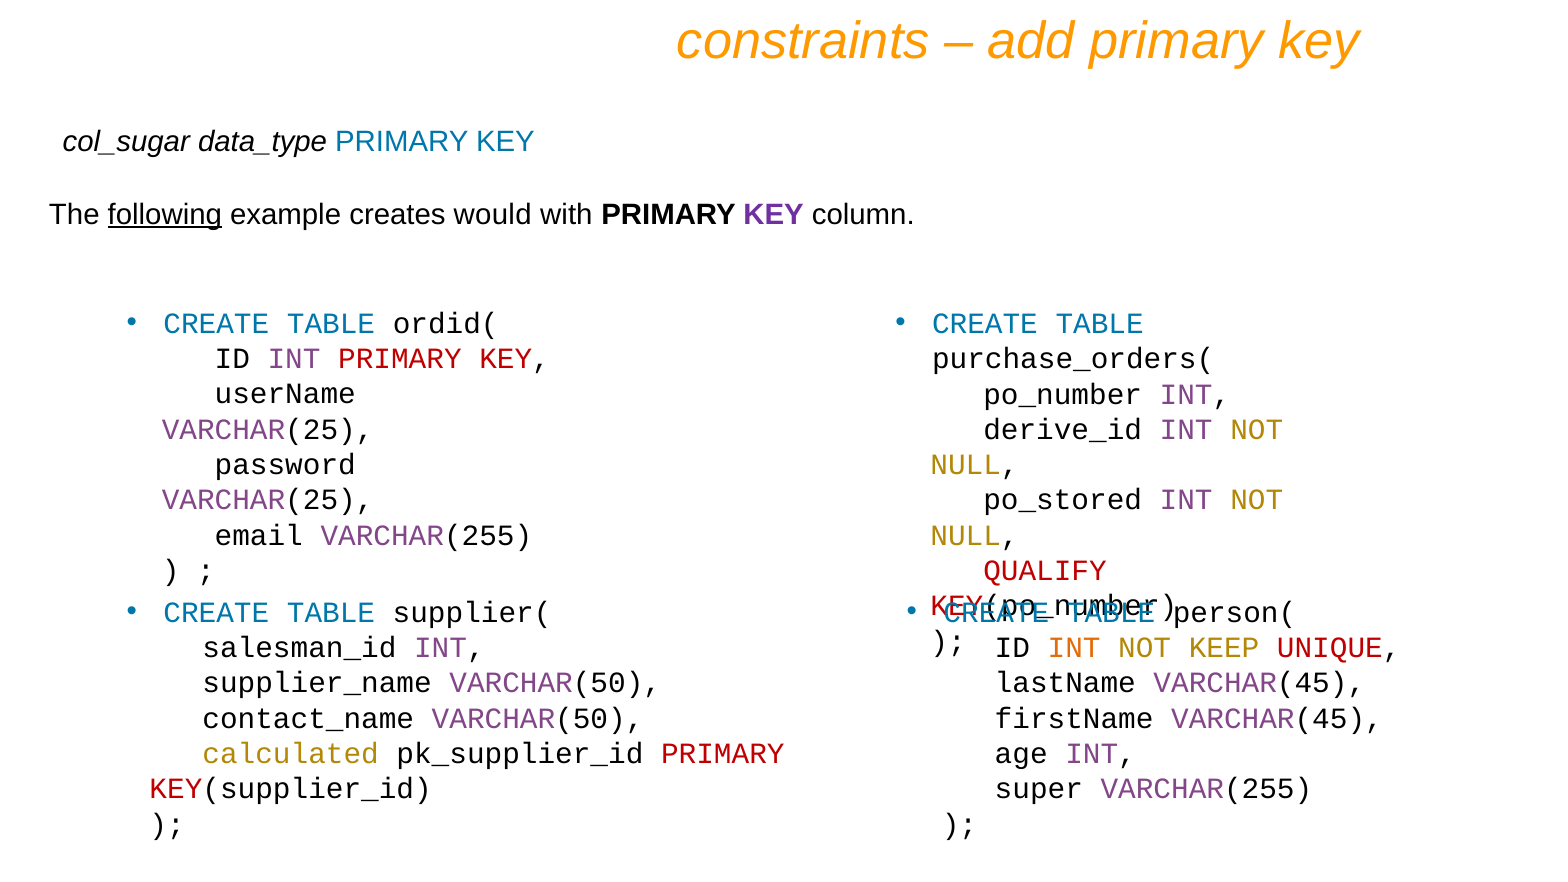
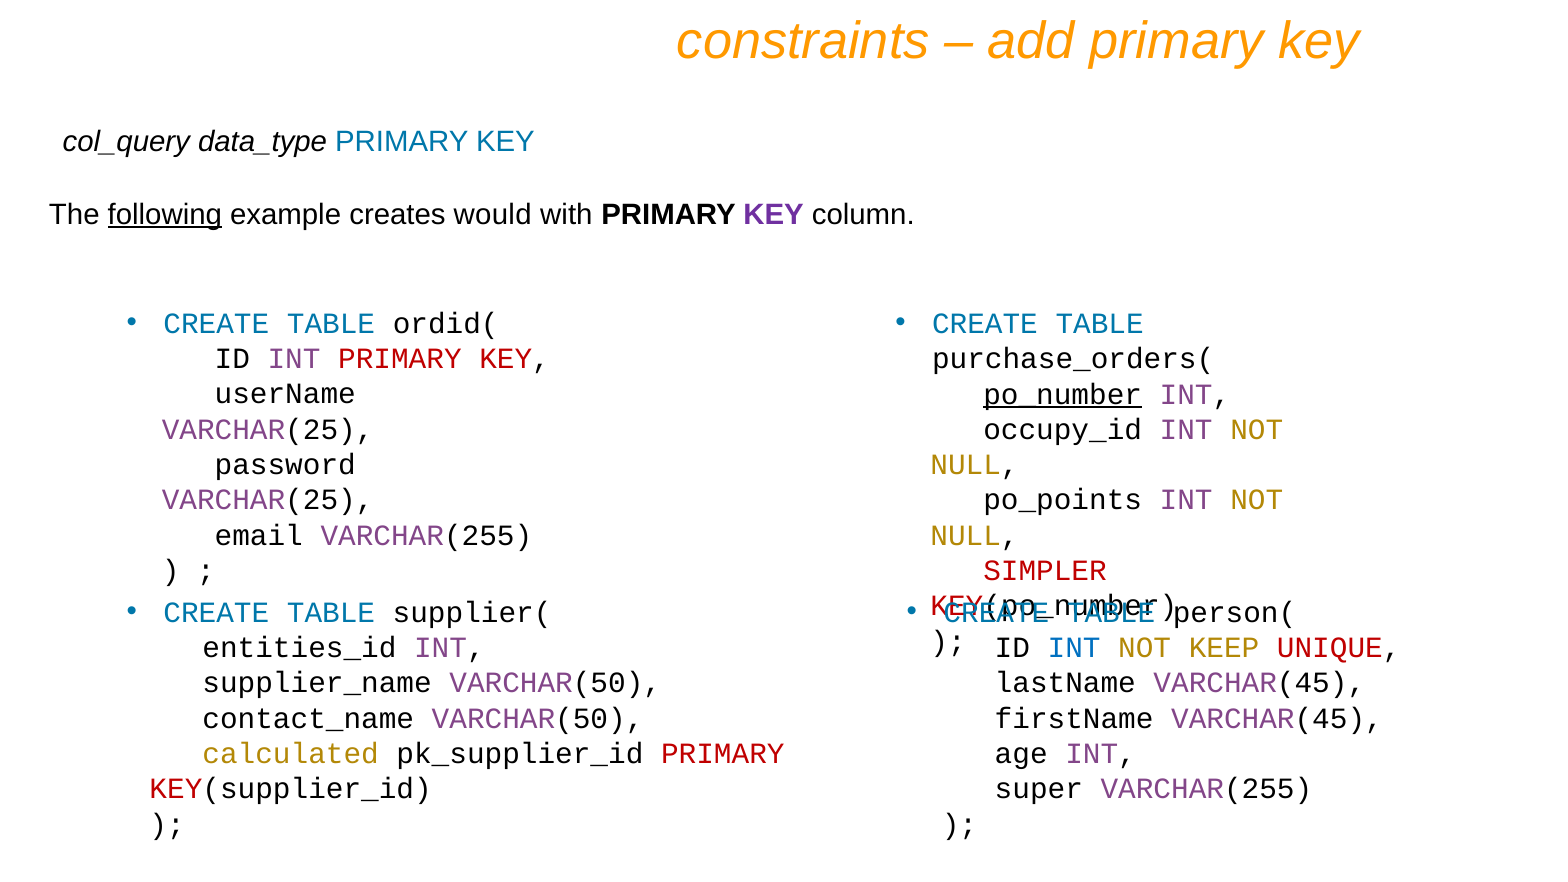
col_sugar: col_sugar -> col_query
po_number underline: none -> present
derive_id: derive_id -> occupy_id
po_stored: po_stored -> po_points
QUALIFY: QUALIFY -> SIMPLER
salesman_id: salesman_id -> entities_id
INT at (1074, 648) colour: orange -> blue
